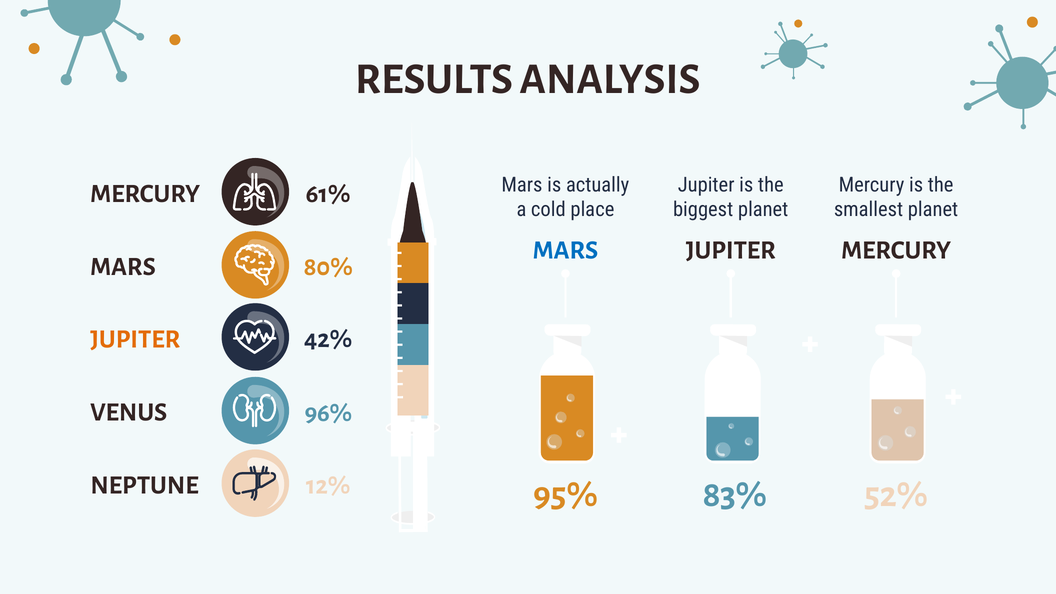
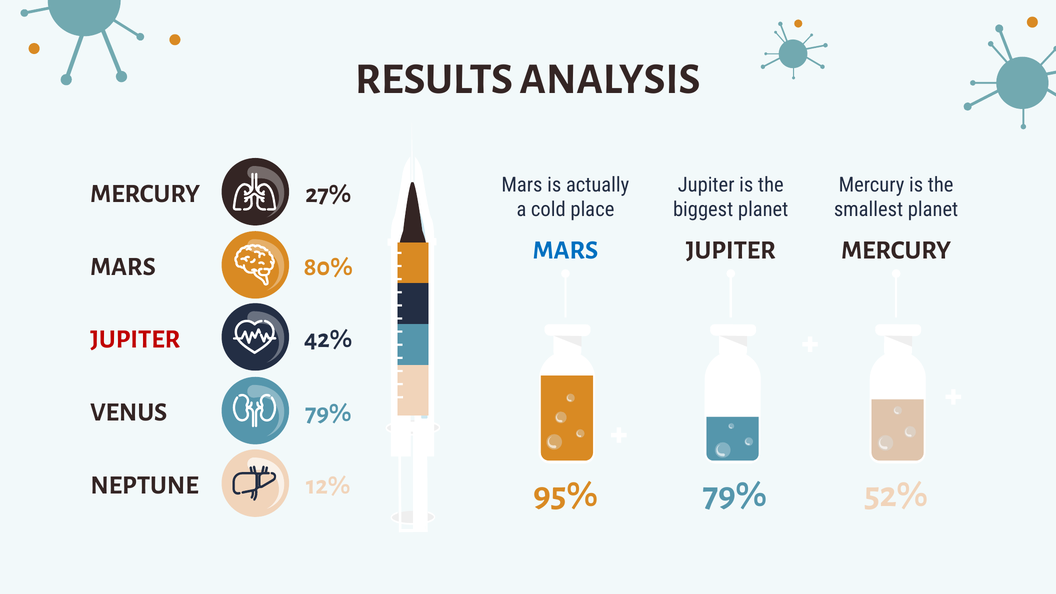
61%: 61% -> 27%
JUPITER at (135, 339) colour: orange -> red
96% at (328, 412): 96% -> 79%
95% 83%: 83% -> 79%
